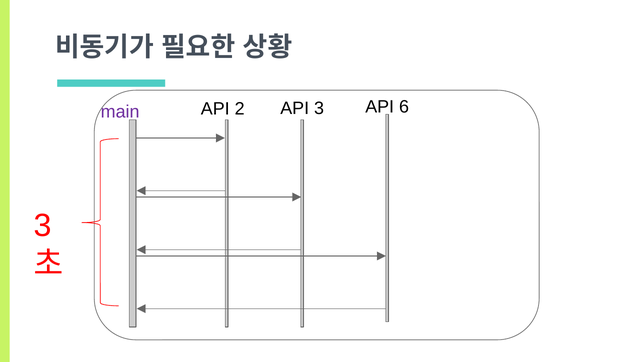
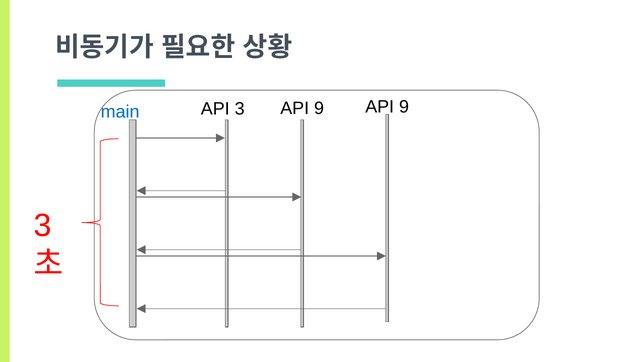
main colour: purple -> blue
API 2: 2 -> 3
3 at (319, 109): 3 -> 9
6 at (404, 107): 6 -> 9
